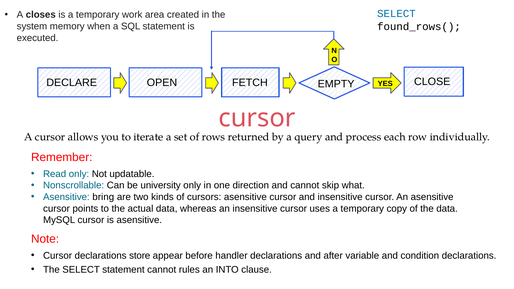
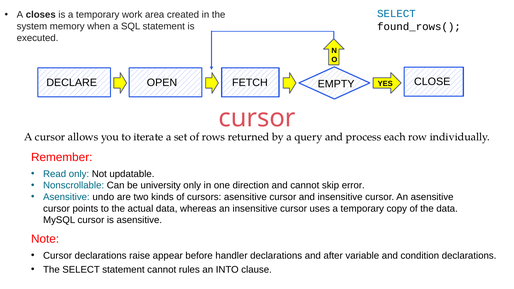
what: what -> error
bring: bring -> undo
store: store -> raise
